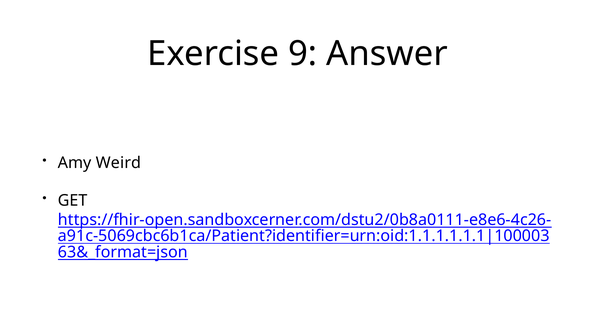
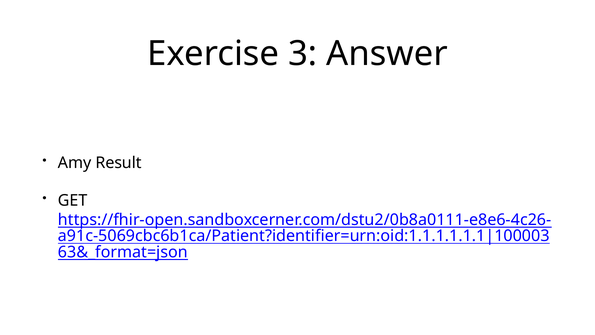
9: 9 -> 3
Weird: Weird -> Result
